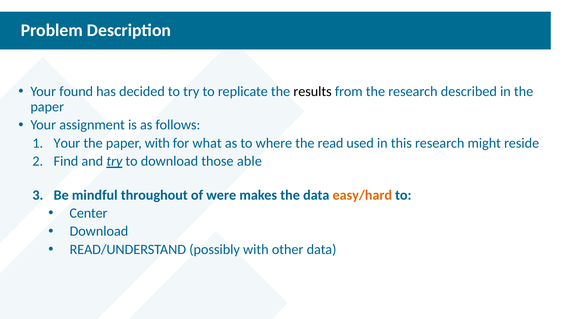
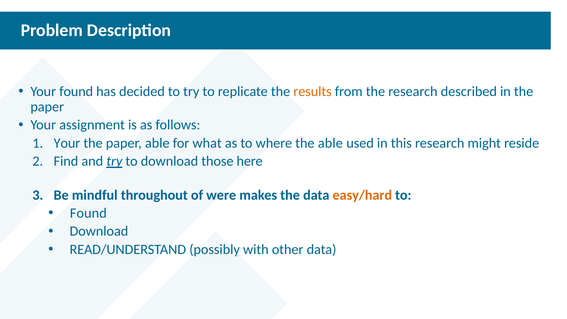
results colour: black -> orange
paper with: with -> able
the read: read -> able
able: able -> here
Center at (88, 213): Center -> Found
